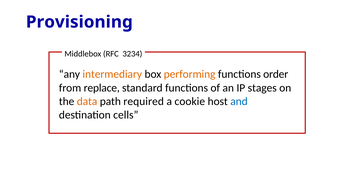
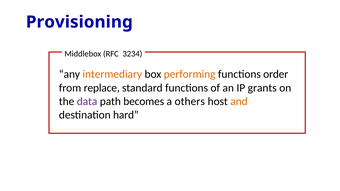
stages: stages -> grants
data colour: orange -> purple
required: required -> becomes
cookie: cookie -> others
and colour: blue -> orange
cells: cells -> hard
